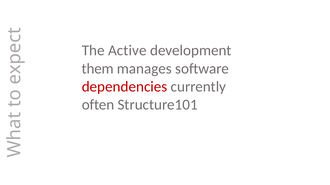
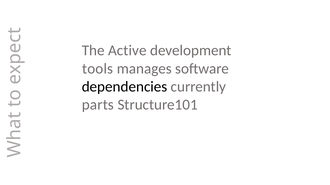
them: them -> tools
dependencies colour: red -> black
often: often -> parts
